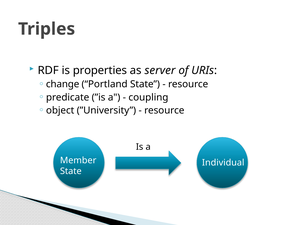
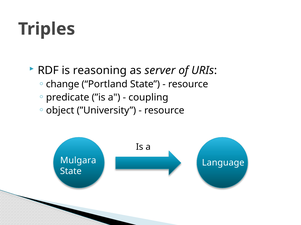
properties: properties -> reasoning
Member: Member -> Mulgara
Individual: Individual -> Language
